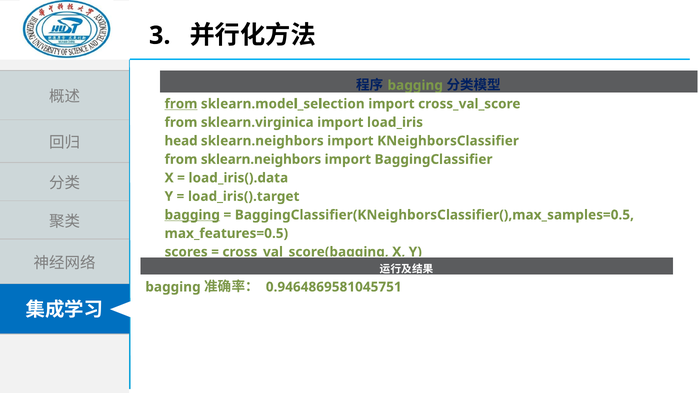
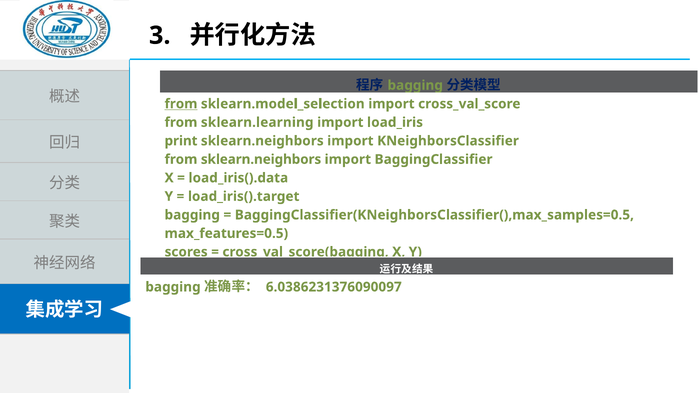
sklearn.virginica: sklearn.virginica -> sklearn.learning
head: head -> print
bagging at (192, 215) underline: present -> none
0.9464869581045751: 0.9464869581045751 -> 6.0386231376090097
